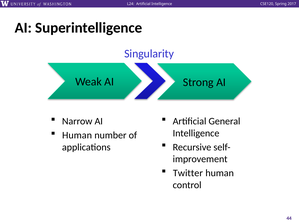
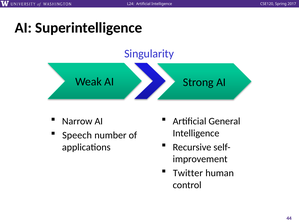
Human at (77, 135): Human -> Speech
